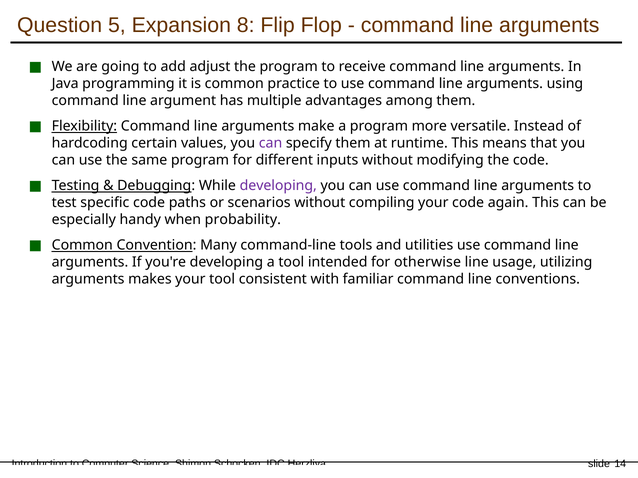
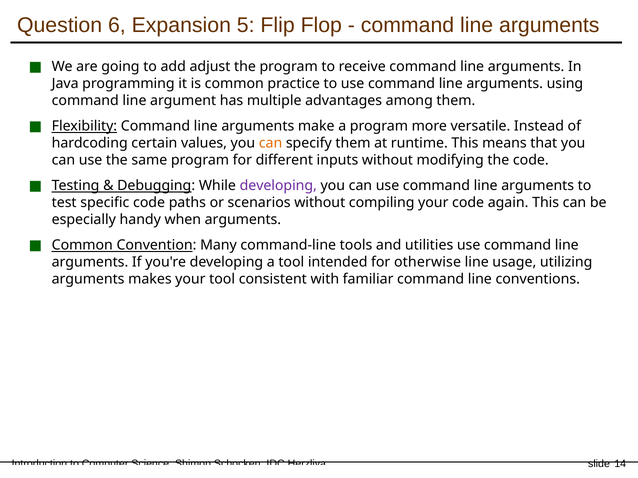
5: 5 -> 6
8: 8 -> 5
can at (271, 143) colour: purple -> orange
when probability: probability -> arguments
